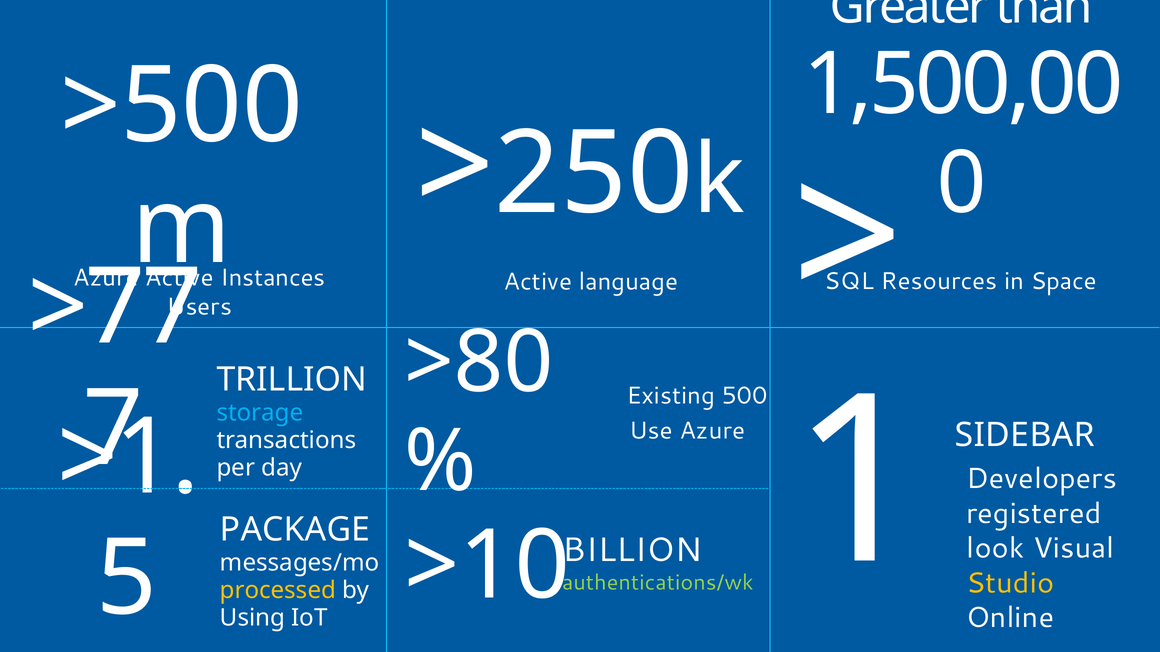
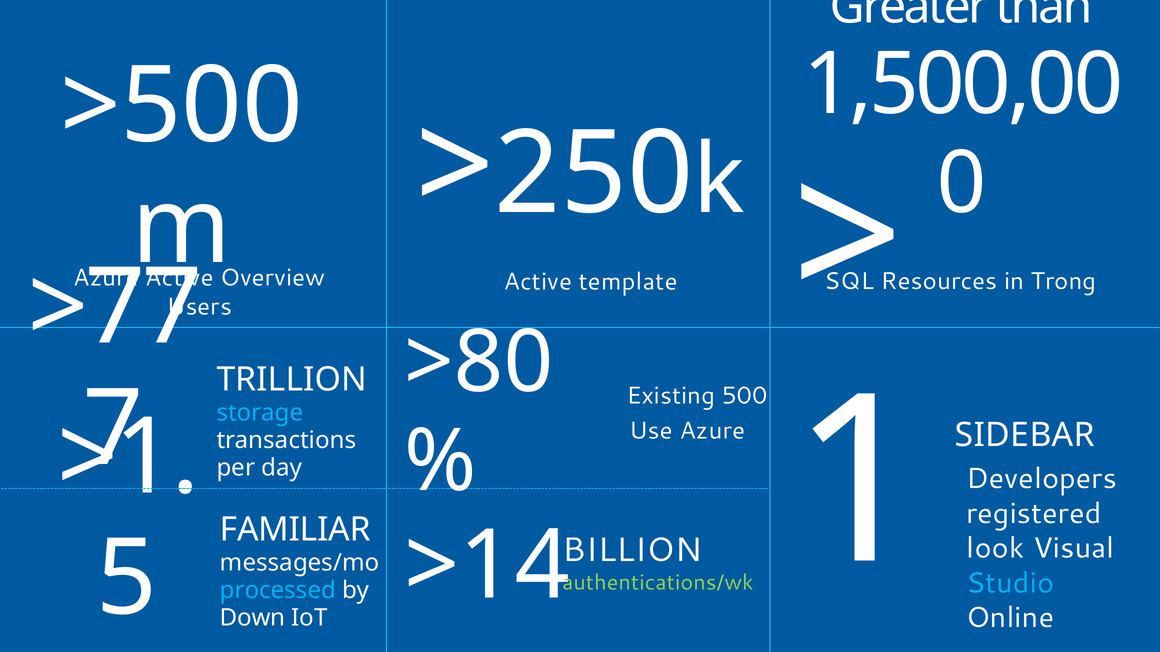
Instances: Instances -> Overview
Space: Space -> Trong
language: language -> template
PACKAGE: PACKAGE -> FAMILIAR
>10: >10 -> >14
Studio colour: yellow -> light blue
processed colour: yellow -> light blue
Using: Using -> Down
